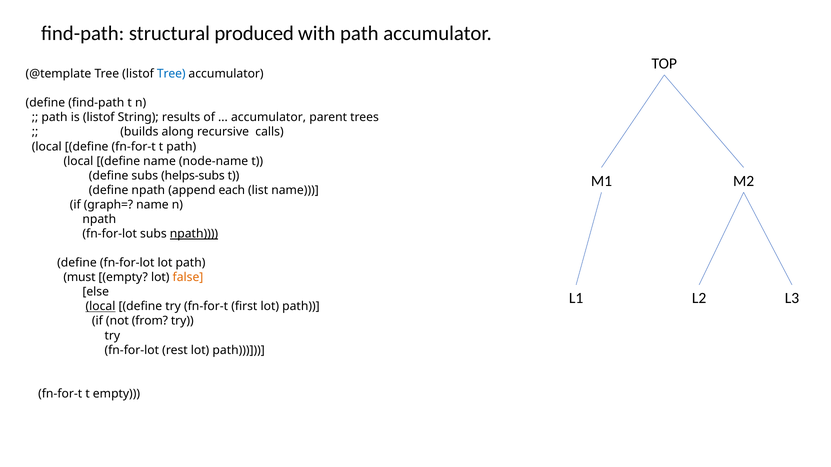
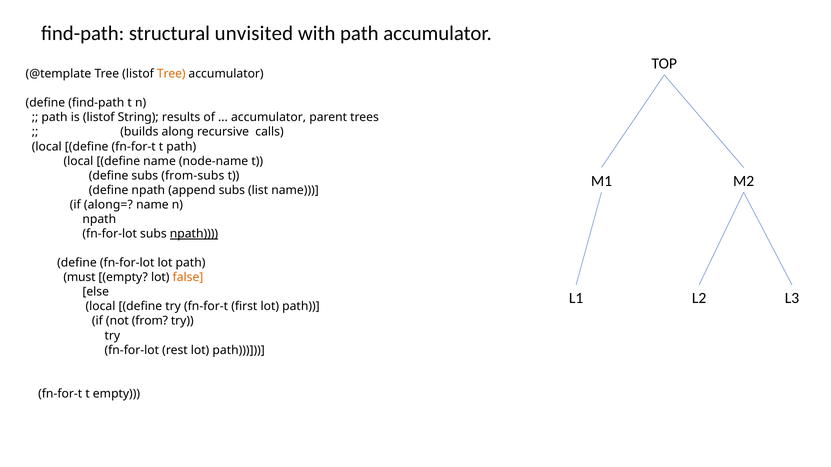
produced: produced -> unvisited
Tree at (171, 74) colour: blue -> orange
helps-subs: helps-subs -> from-subs
append each: each -> subs
graph=: graph= -> along=
local at (100, 307) underline: present -> none
